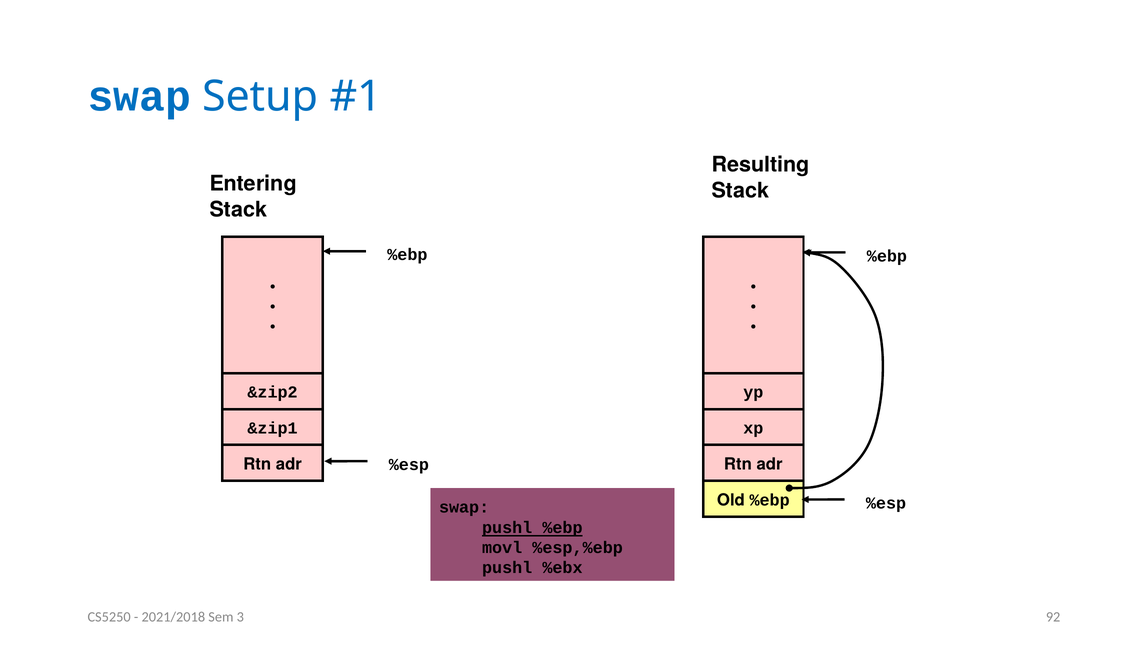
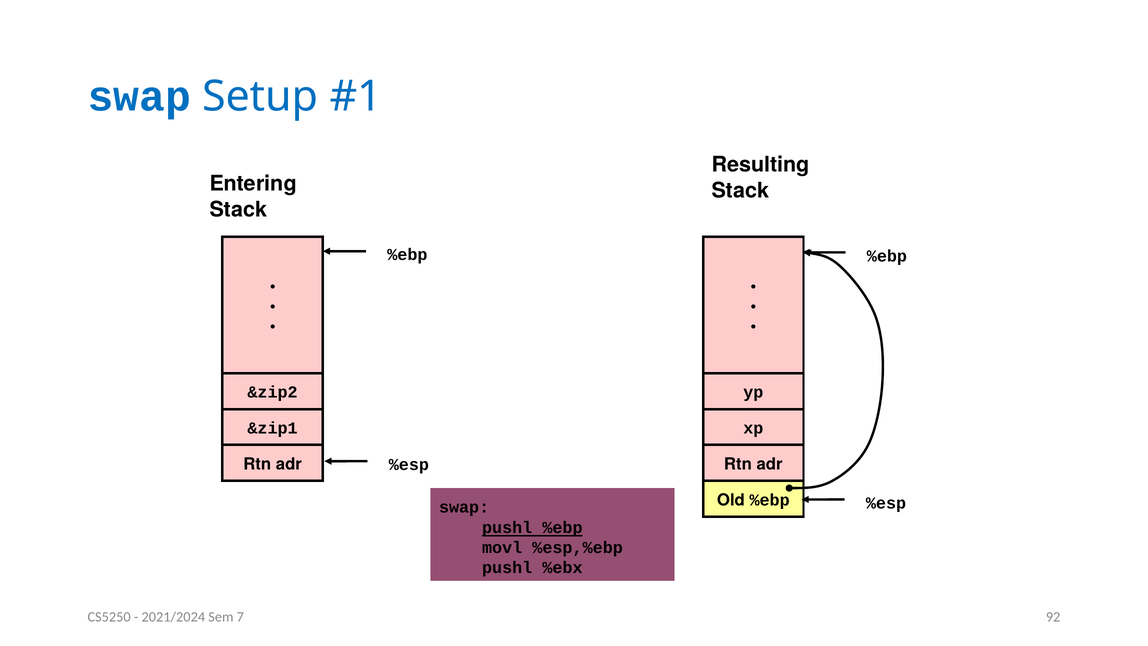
2021/2018: 2021/2018 -> 2021/2024
3: 3 -> 7
